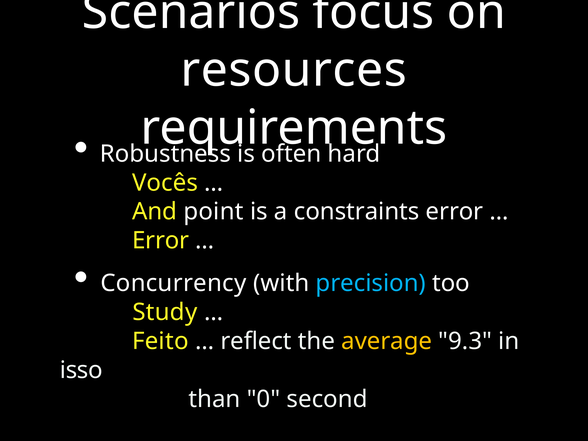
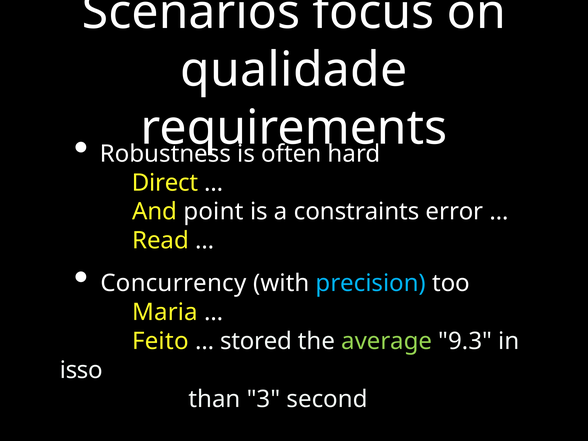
resources: resources -> qualidade
Vocês: Vocês -> Direct
Error at (161, 241): Error -> Read
Study: Study -> Maria
reflect: reflect -> stored
average colour: yellow -> light green
0: 0 -> 3
